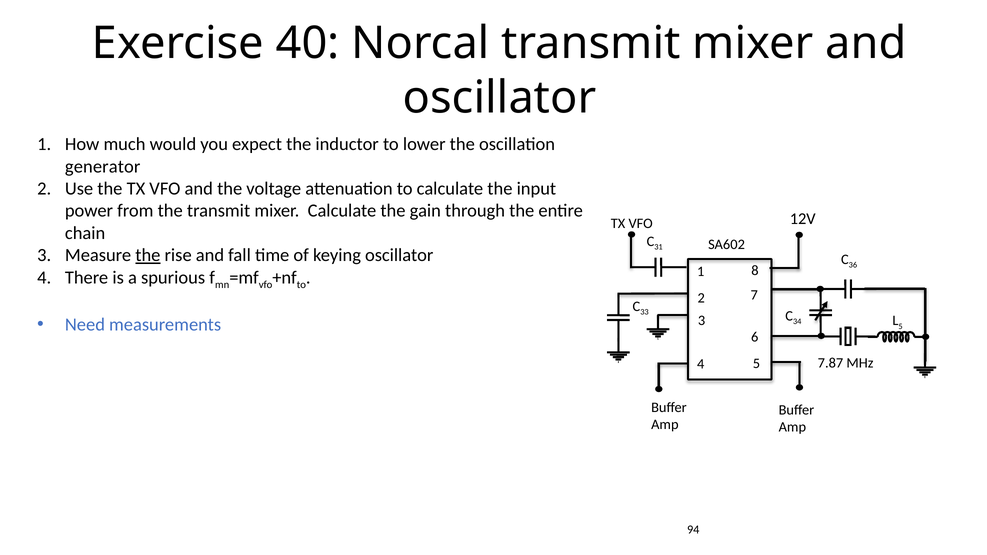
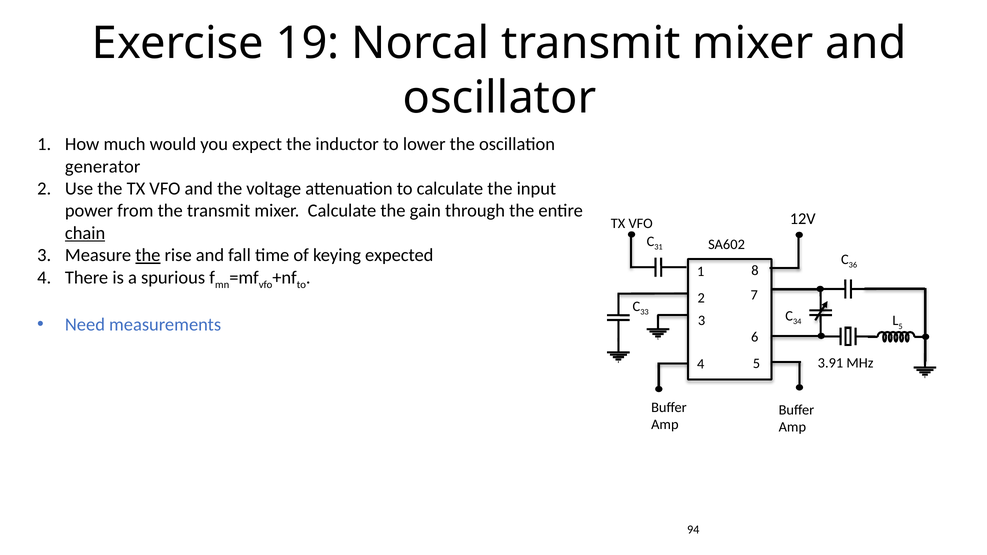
40: 40 -> 19
chain underline: none -> present
keying oscillator: oscillator -> expected
7.87: 7.87 -> 3.91
